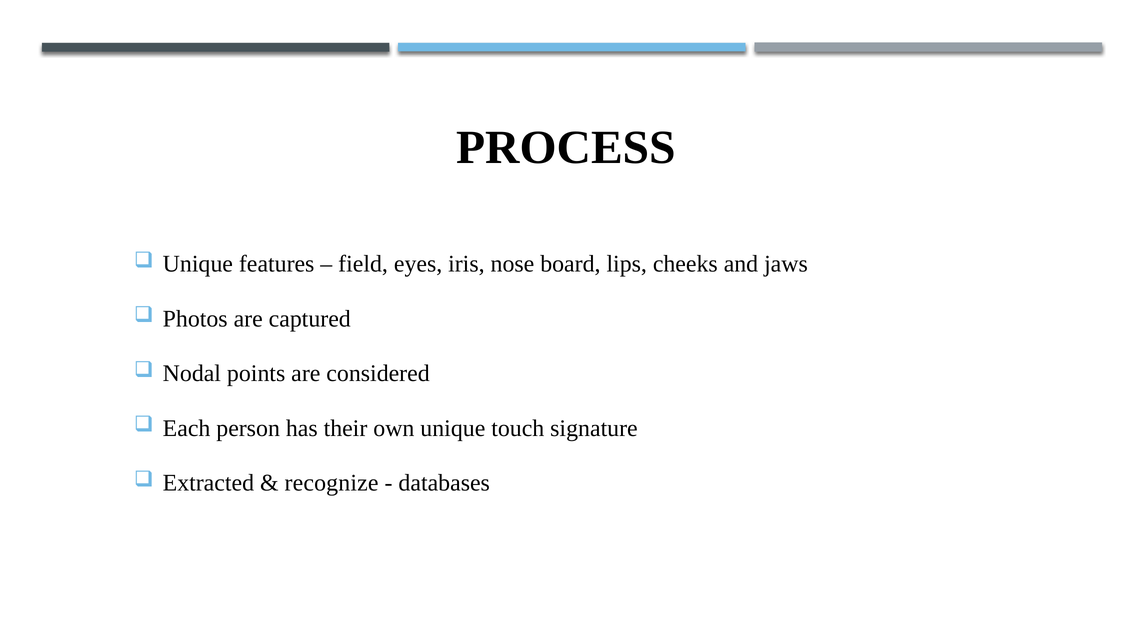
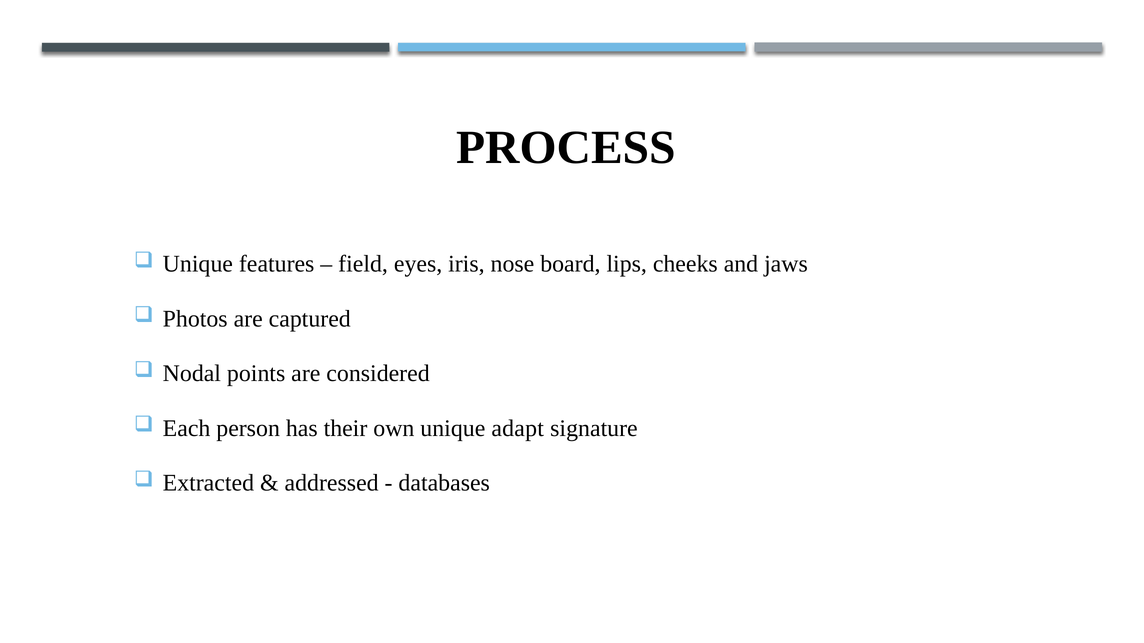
touch: touch -> adapt
recognize: recognize -> addressed
